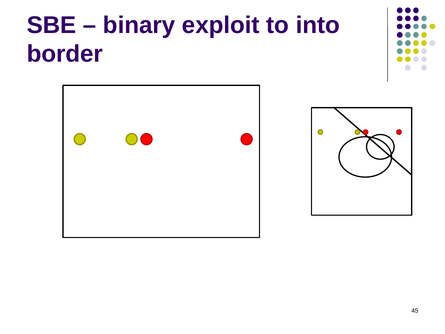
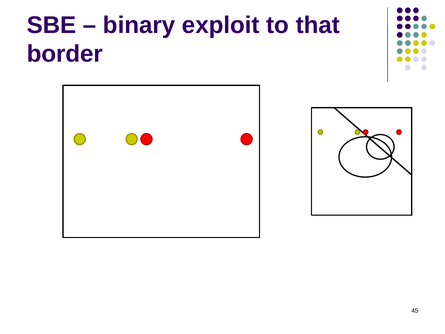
into: into -> that
